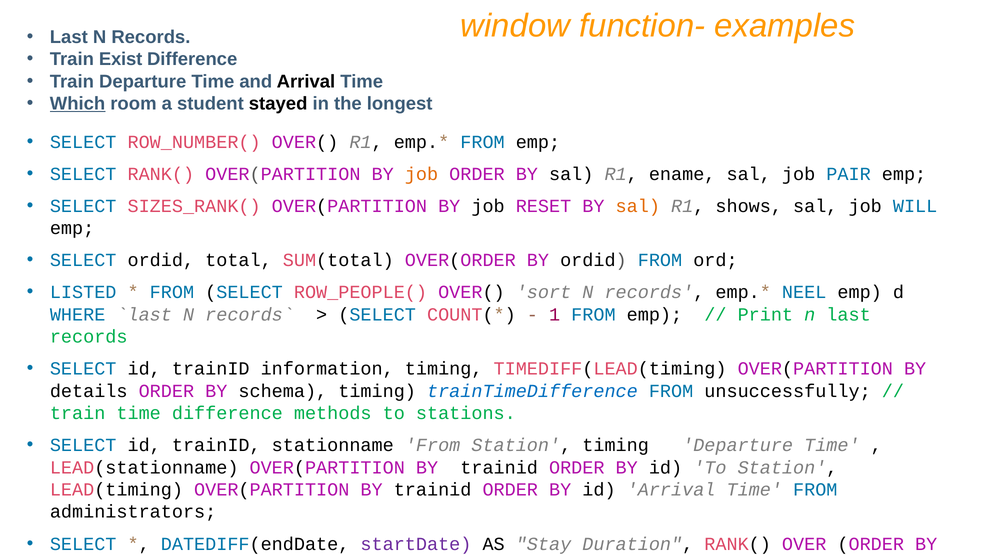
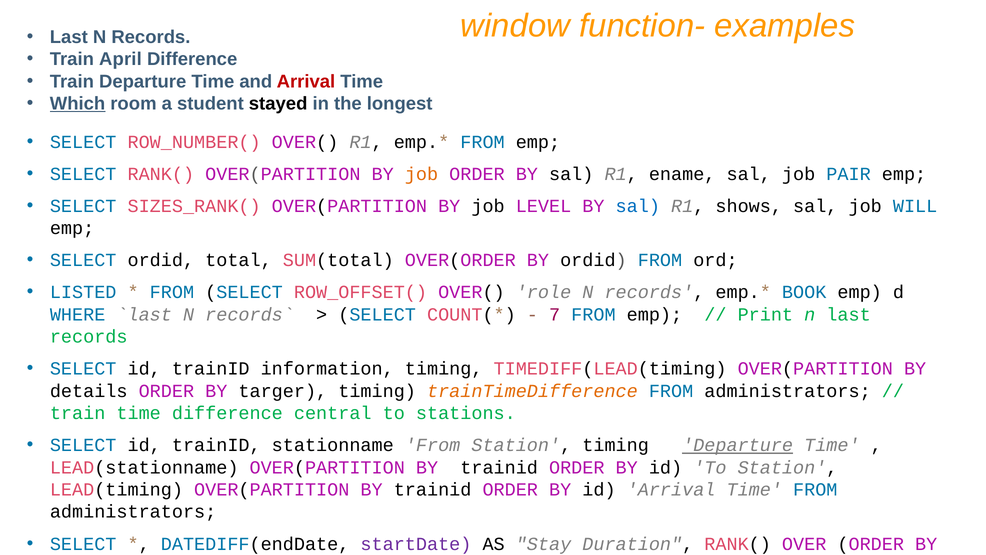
Exist: Exist -> April
Arrival at (306, 81) colour: black -> red
RESET: RESET -> LEVEL
sal at (638, 206) colour: orange -> blue
ROW_PEOPLE(: ROW_PEOPLE( -> ROW_OFFSET(
sort: sort -> role
NEEL: NEEL -> BOOK
1: 1 -> 7
schema: schema -> targer
trainTimeDifference colour: blue -> orange
unsuccessfully at (788, 391): unsuccessfully -> administrators
methods: methods -> central
Departure at (738, 445) underline: none -> present
